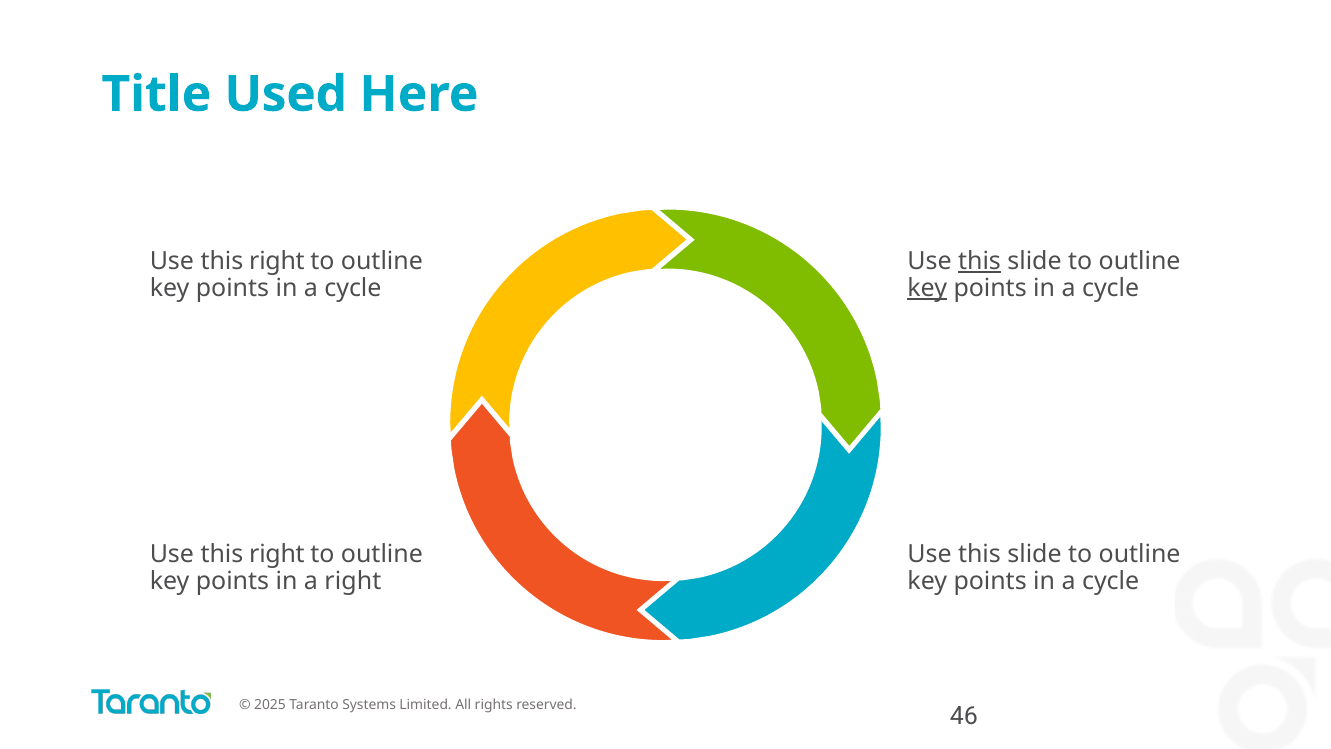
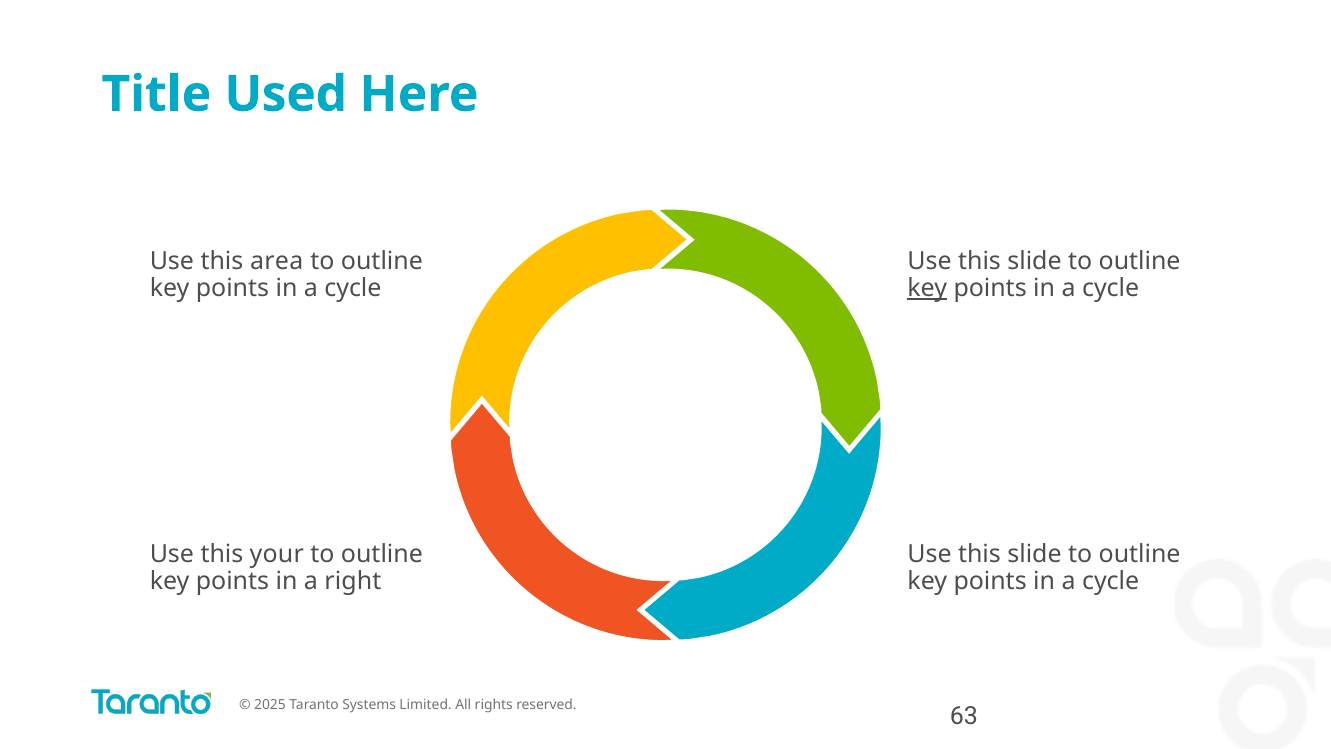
right at (277, 261): right -> area
this at (980, 261) underline: present -> none
right at (277, 554): right -> your
46: 46 -> 63
